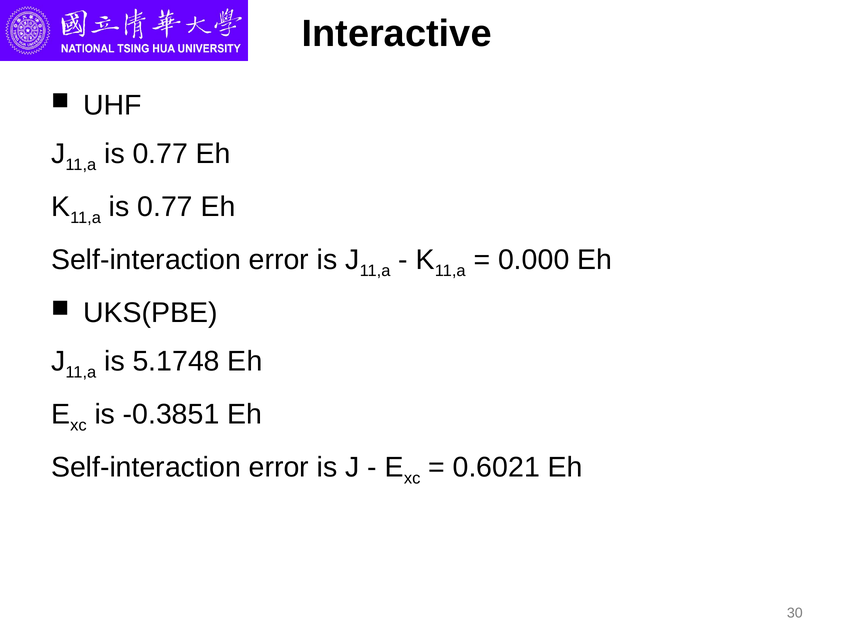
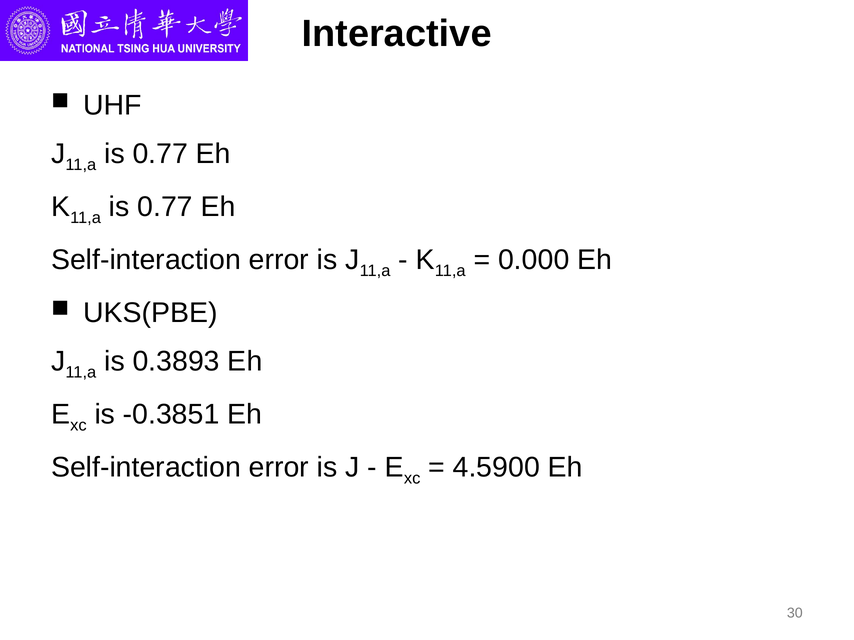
5.1748: 5.1748 -> 0.3893
0.6021: 0.6021 -> 4.5900
